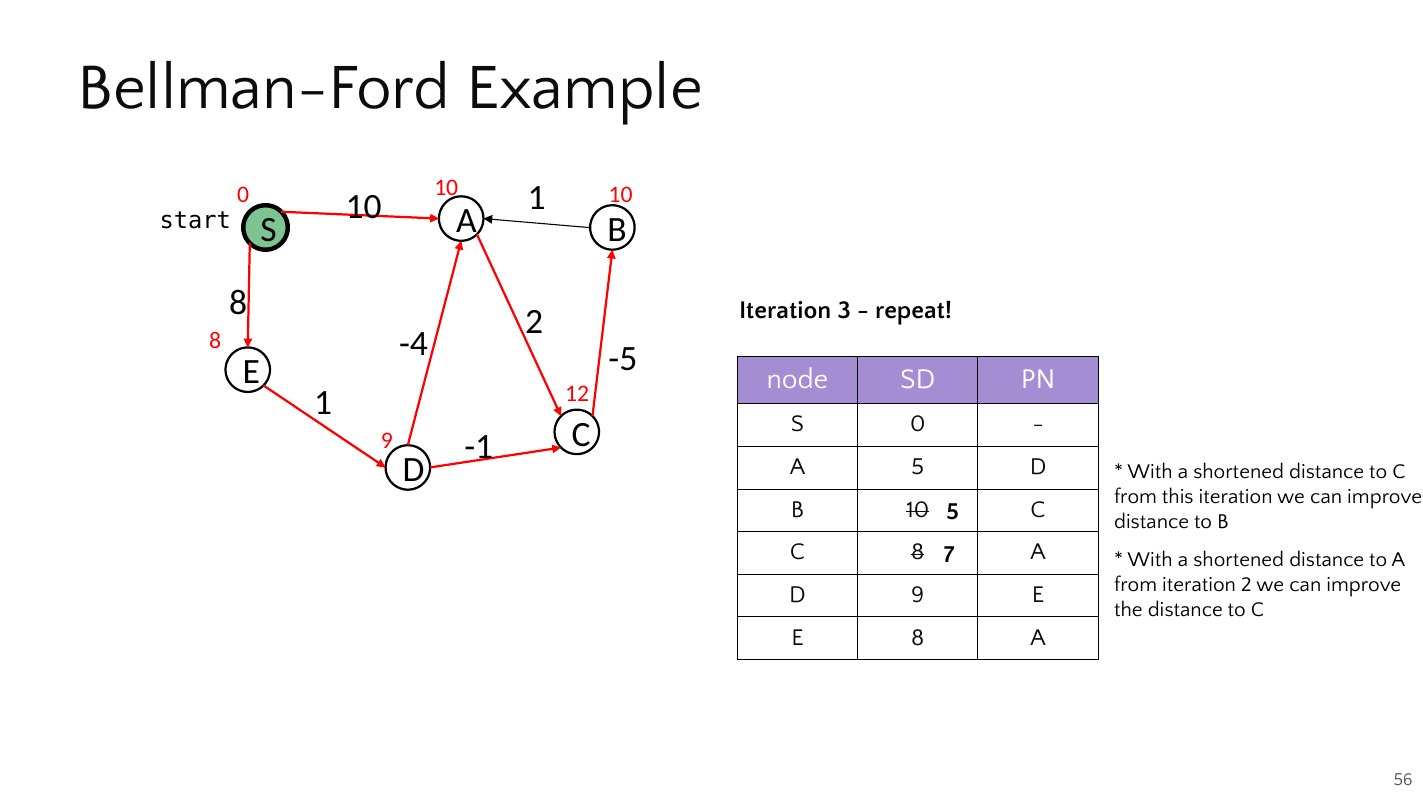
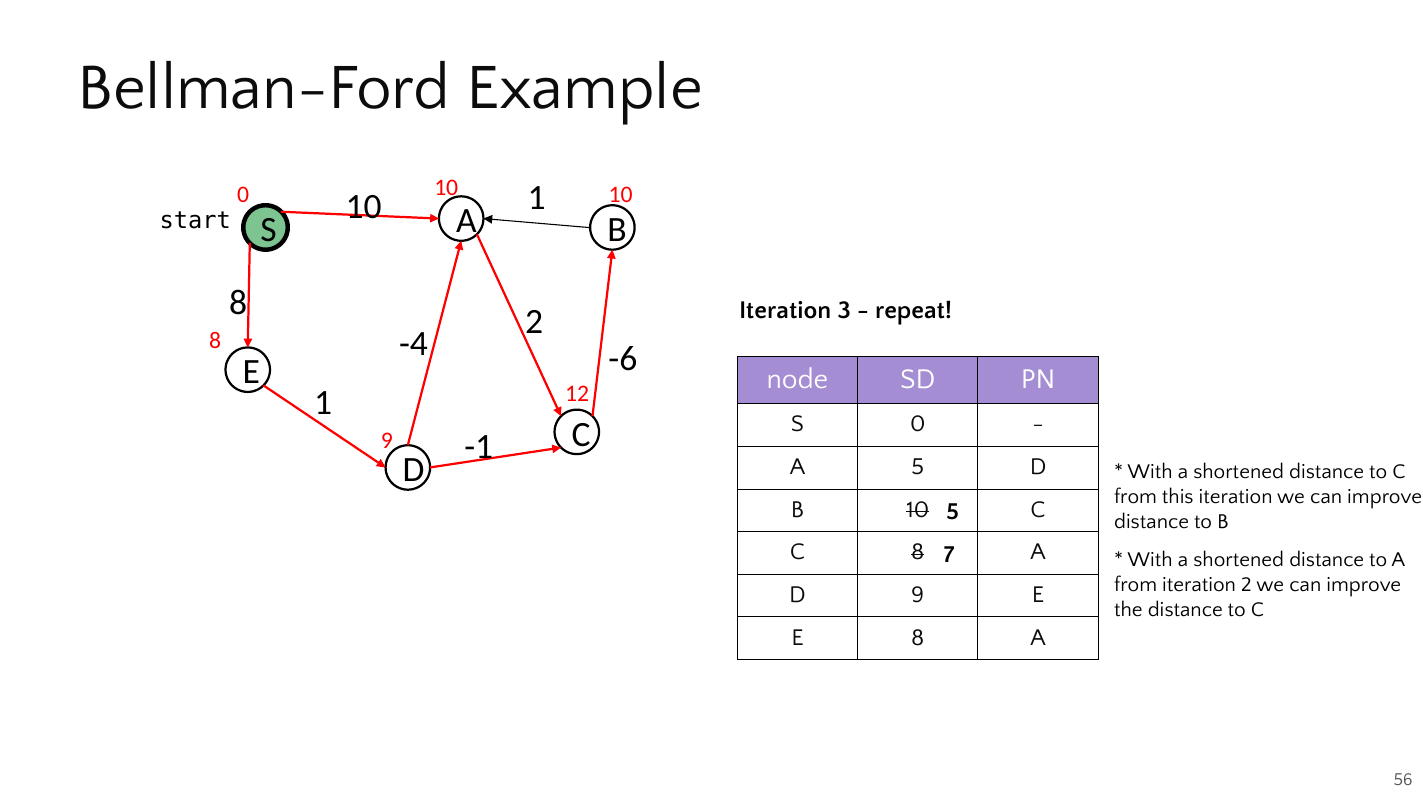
-5: -5 -> -6
